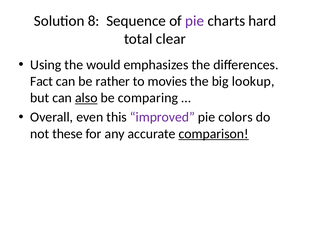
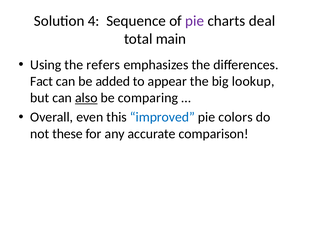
8: 8 -> 4
hard: hard -> deal
clear: clear -> main
would: would -> refers
rather: rather -> added
movies: movies -> appear
improved colour: purple -> blue
comparison underline: present -> none
